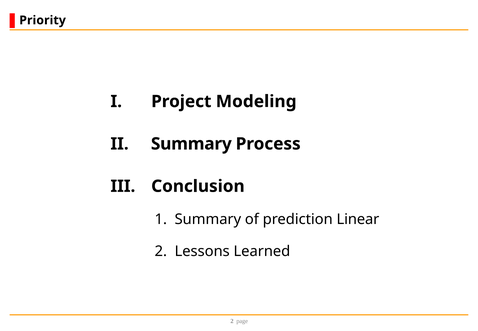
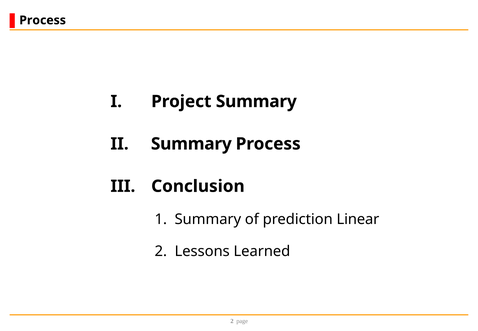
Priority at (43, 20): Priority -> Process
Project Modeling: Modeling -> Summary
